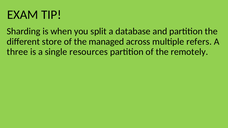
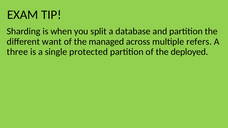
store: store -> want
resources: resources -> protected
remotely: remotely -> deployed
